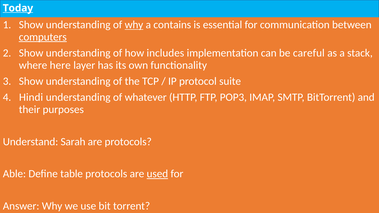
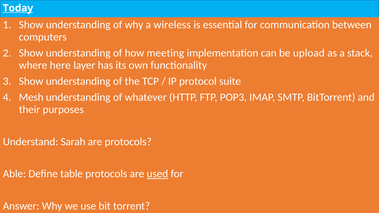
why at (134, 25) underline: present -> none
contains: contains -> wireless
computers underline: present -> none
includes: includes -> meeting
careful: careful -> upload
Hindi: Hindi -> Mesh
